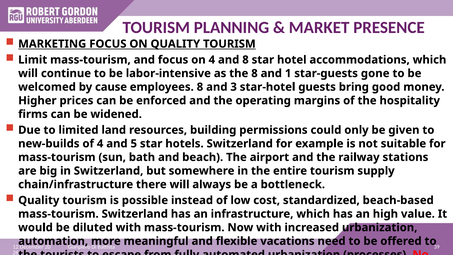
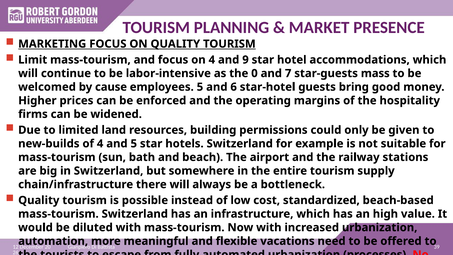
and 8: 8 -> 9
the 8: 8 -> 0
1: 1 -> 7
gone: gone -> mass
employees 8: 8 -> 5
3: 3 -> 6
